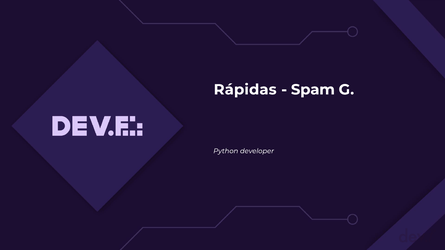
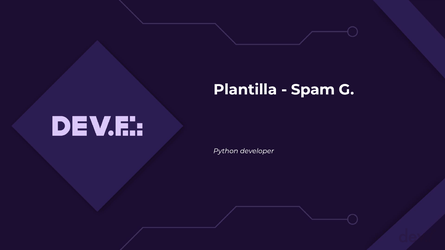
Rápidas: Rápidas -> Plantilla
